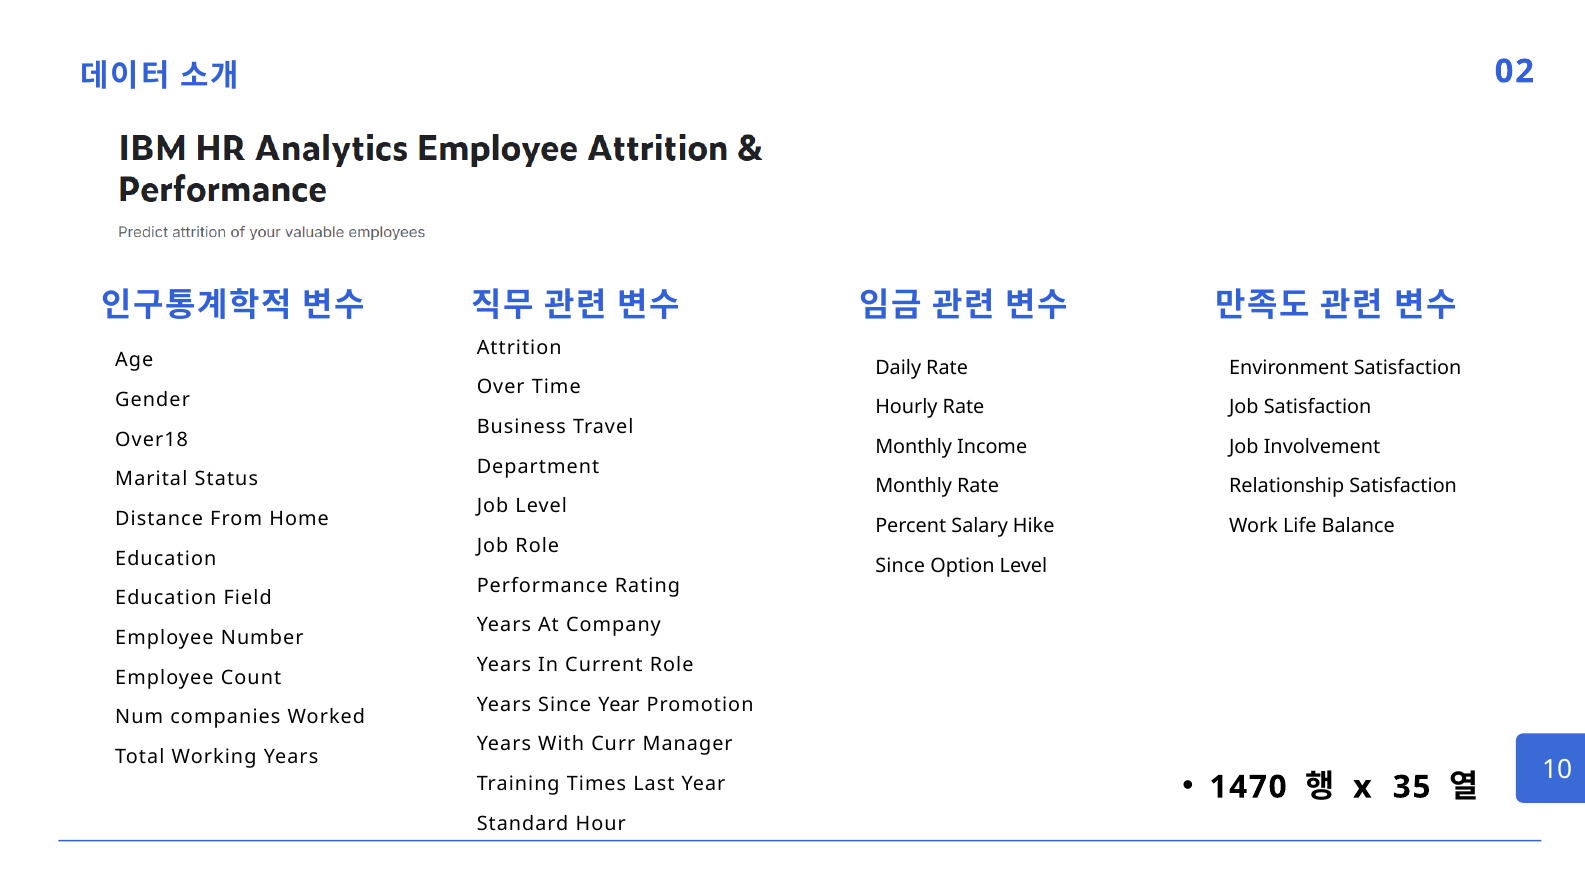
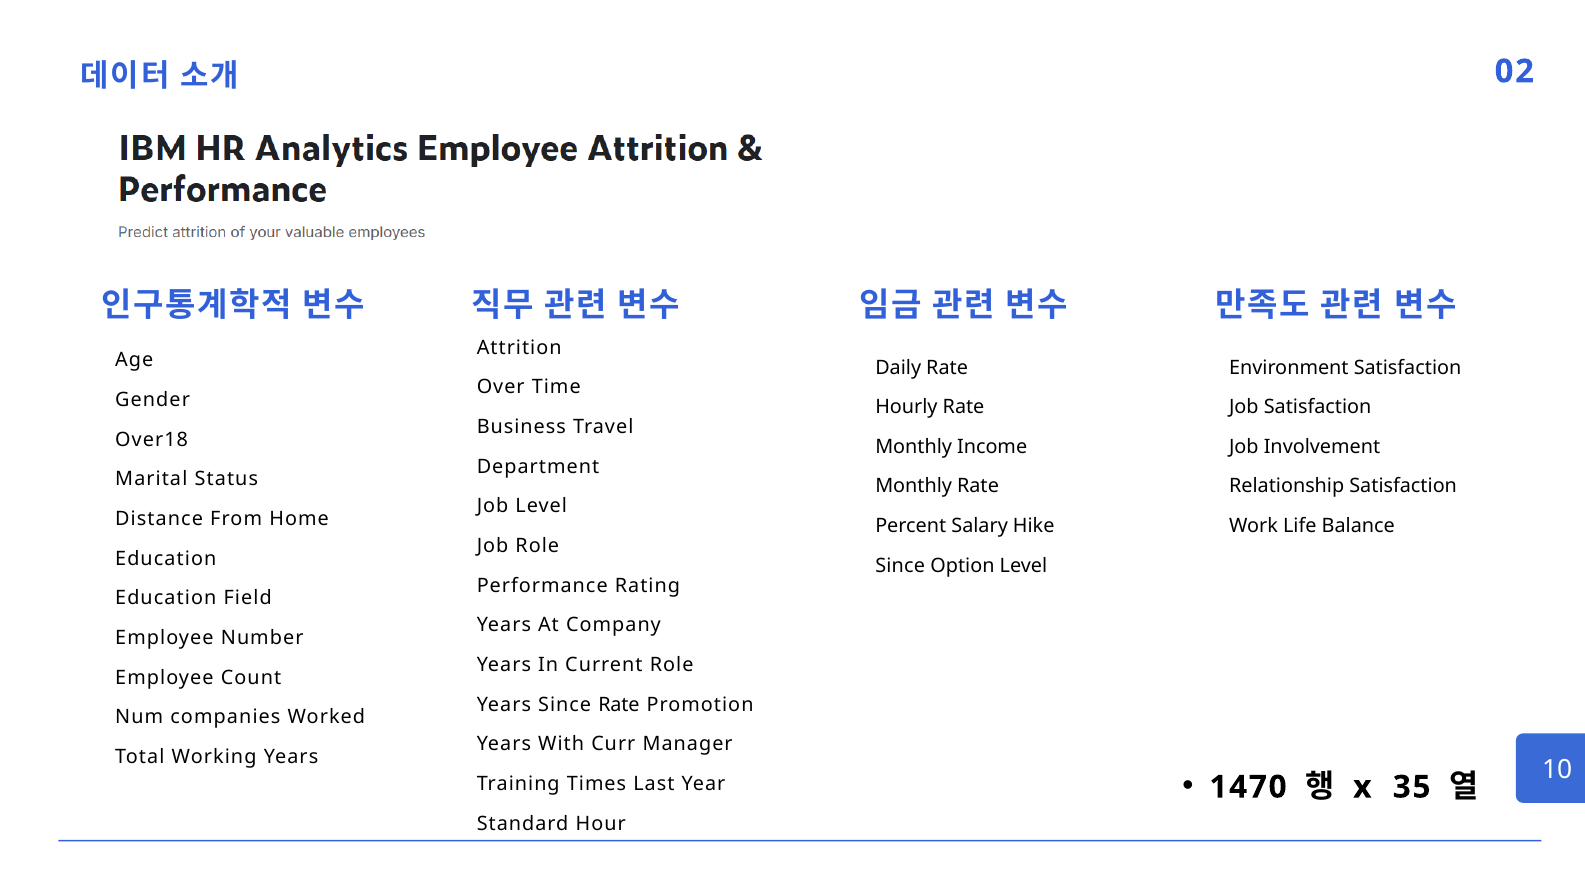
Since Year: Year -> Rate
